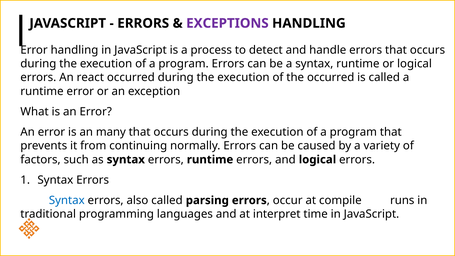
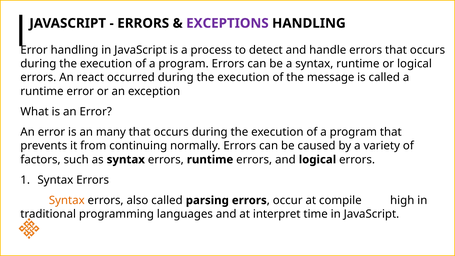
the occurred: occurred -> message
Syntax at (67, 200) colour: blue -> orange
runs: runs -> high
